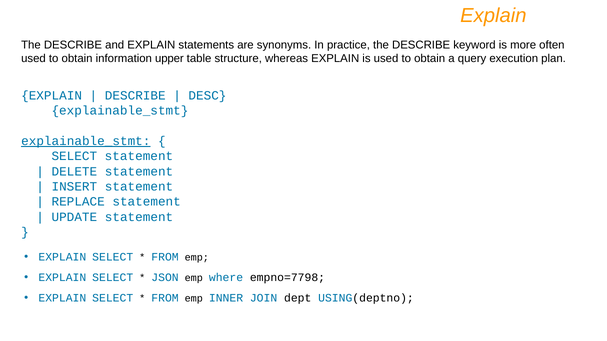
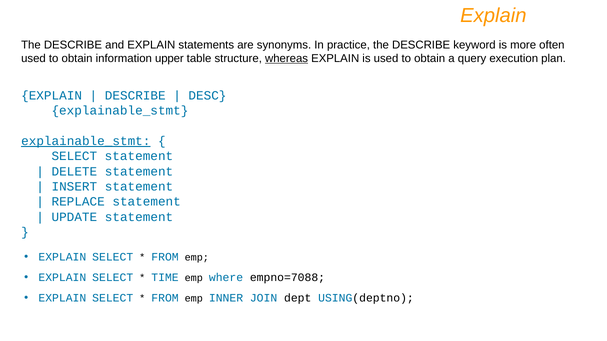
whereas underline: none -> present
JSON: JSON -> TIME
empno=7798: empno=7798 -> empno=7088
